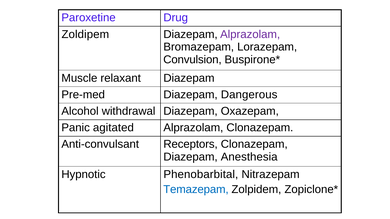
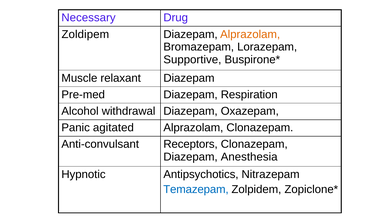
Paroxetine: Paroxetine -> Necessary
Alprazolam at (250, 34) colour: purple -> orange
Convulsion: Convulsion -> Supportive
Dangerous: Dangerous -> Respiration
Phenobarbital: Phenobarbital -> Antipsychotics
